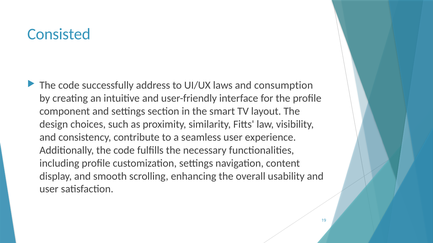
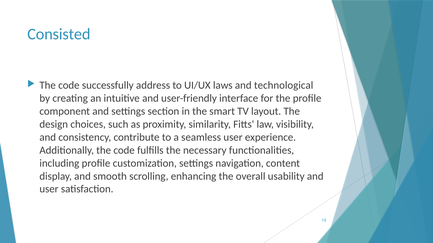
consumption: consumption -> technological
